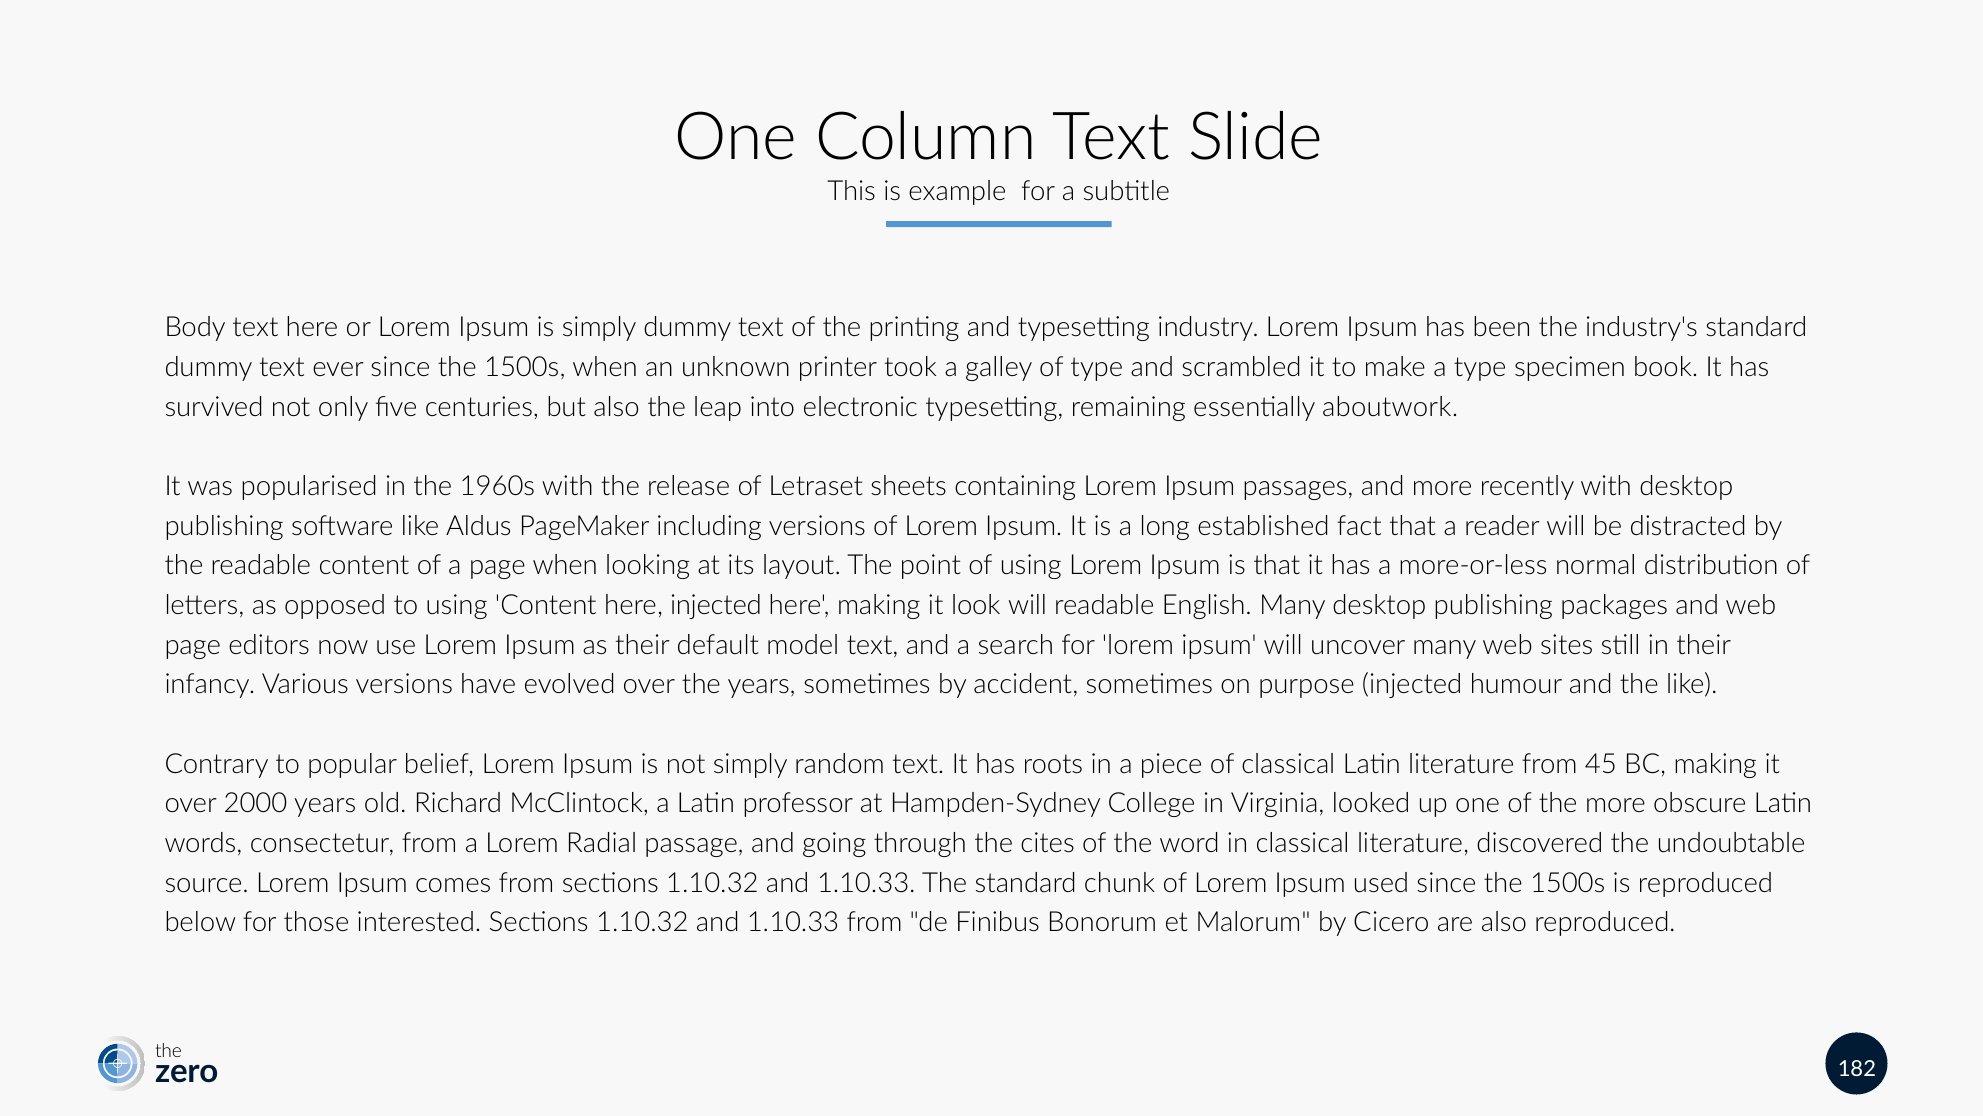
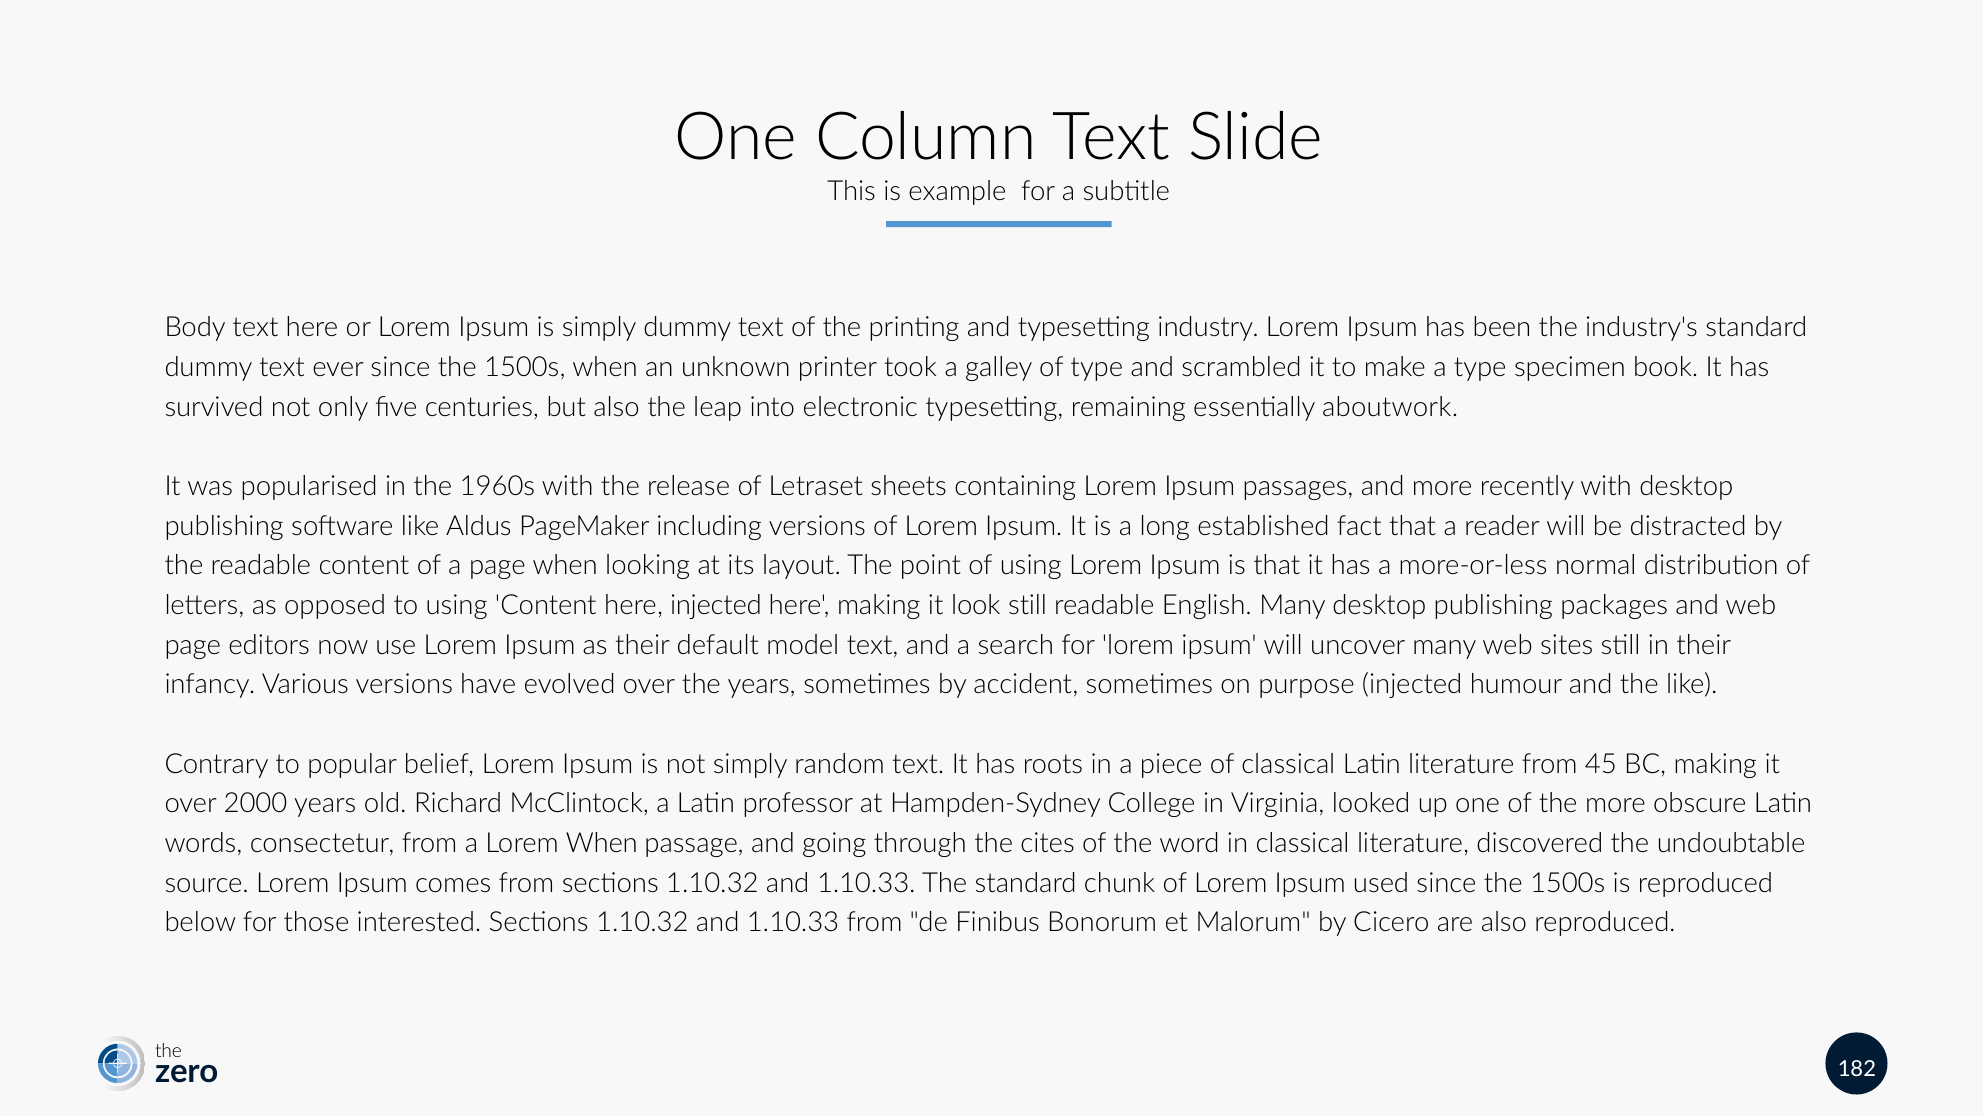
look will: will -> still
Lorem Radial: Radial -> When
